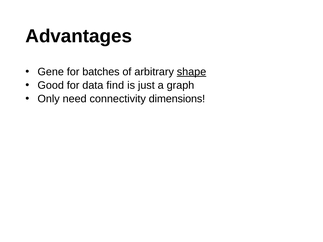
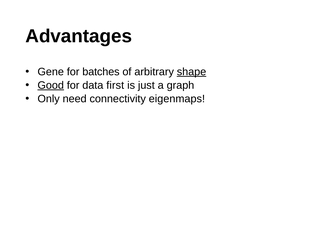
Good underline: none -> present
find: find -> first
dimensions: dimensions -> eigenmaps
